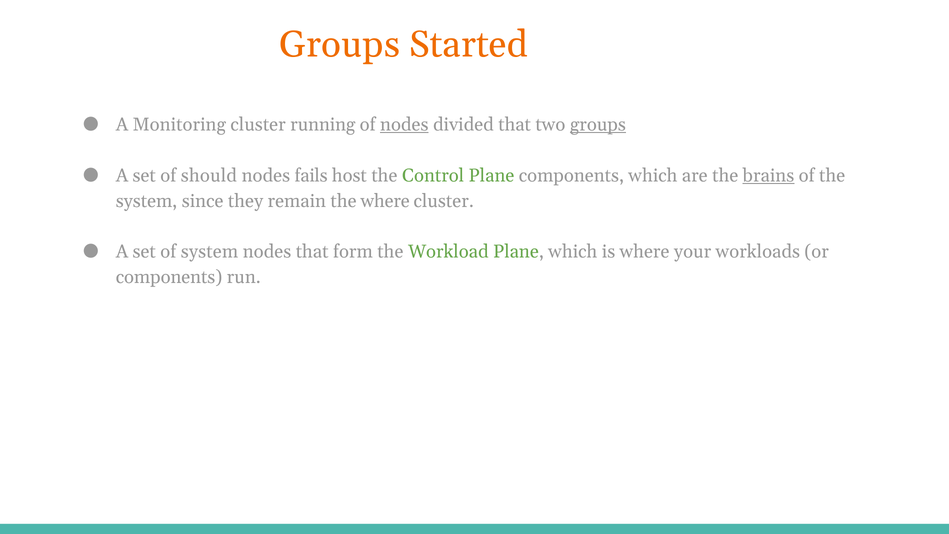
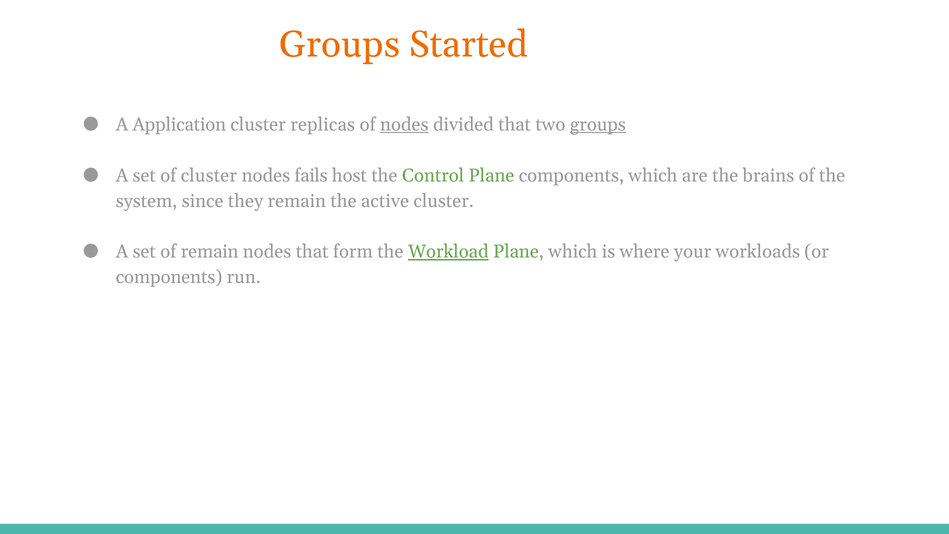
Monitoring: Monitoring -> Application
running: running -> replicas
of should: should -> cluster
brains underline: present -> none
the where: where -> active
of system: system -> remain
Workload underline: none -> present
